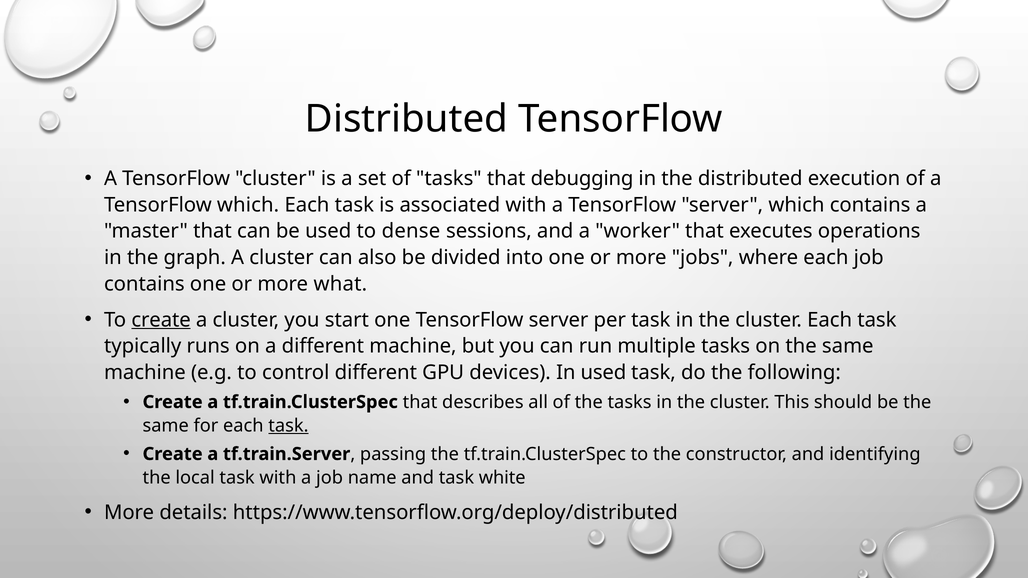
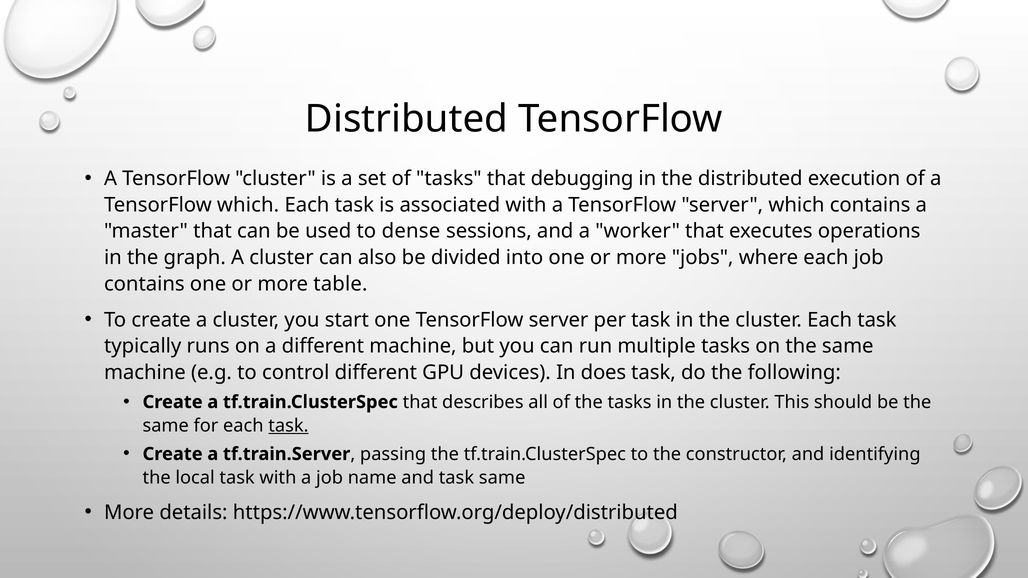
what: what -> table
create at (161, 320) underline: present -> none
In used: used -> does
task white: white -> same
